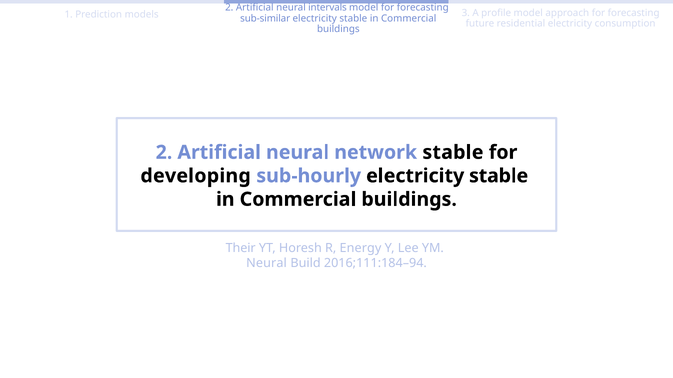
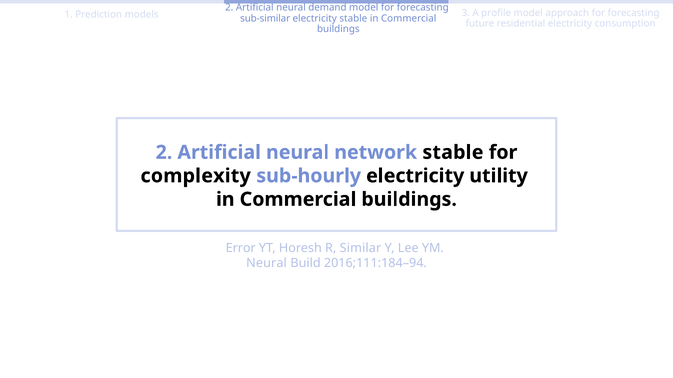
intervals: intervals -> demand
developing: developing -> complexity
sub-hourly electricity stable: stable -> utility
Their: Their -> Error
Energy: Energy -> Similar
